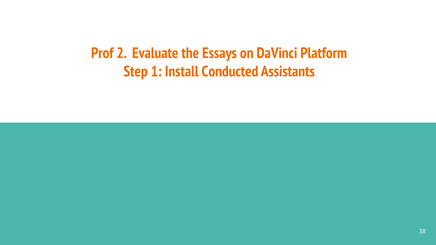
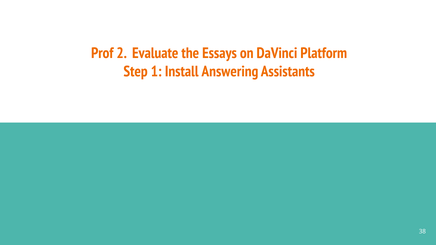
Conducted: Conducted -> Answering
